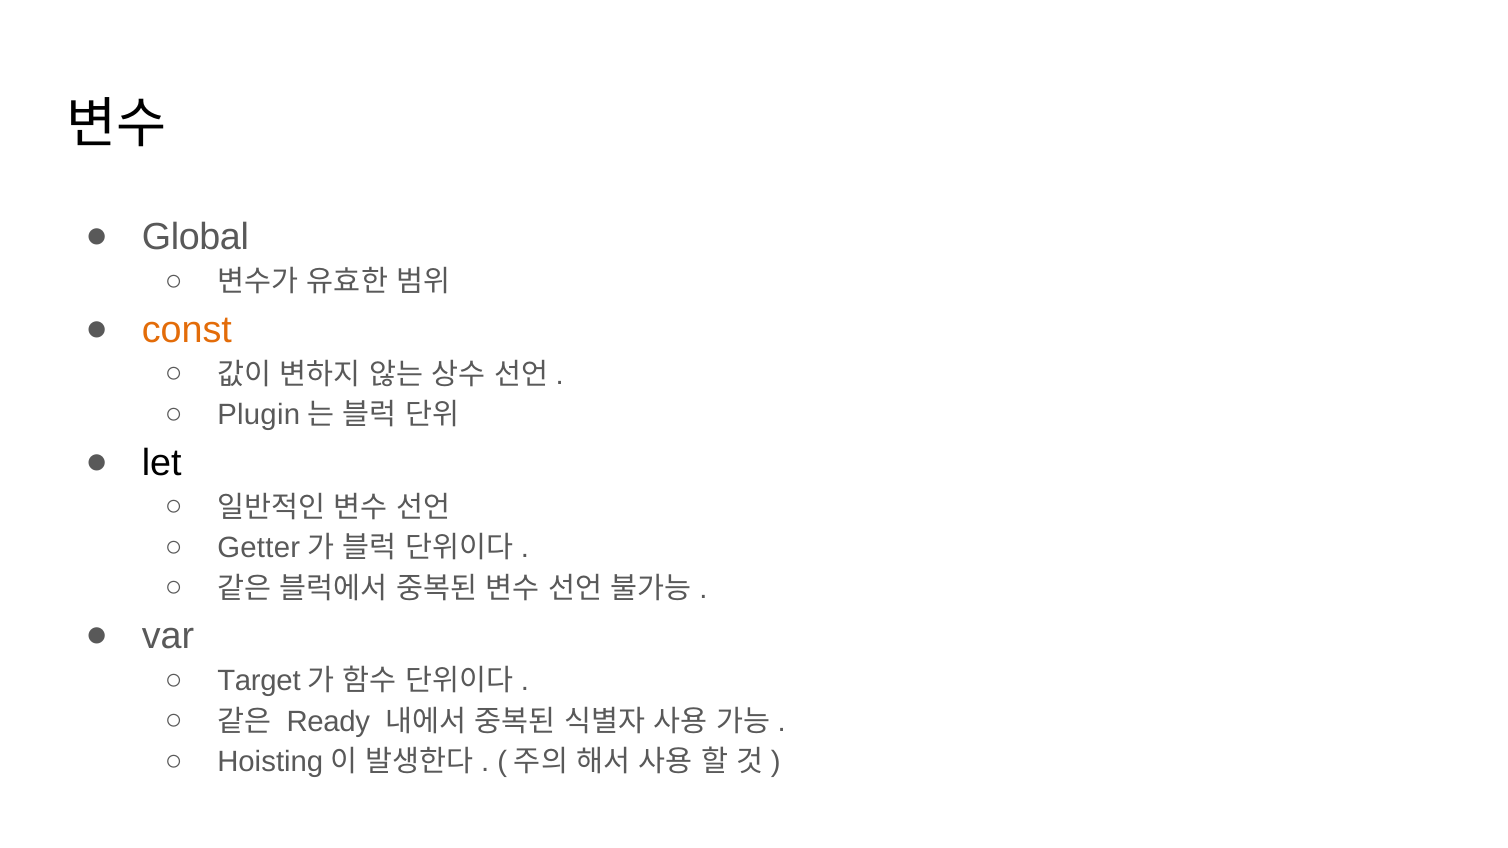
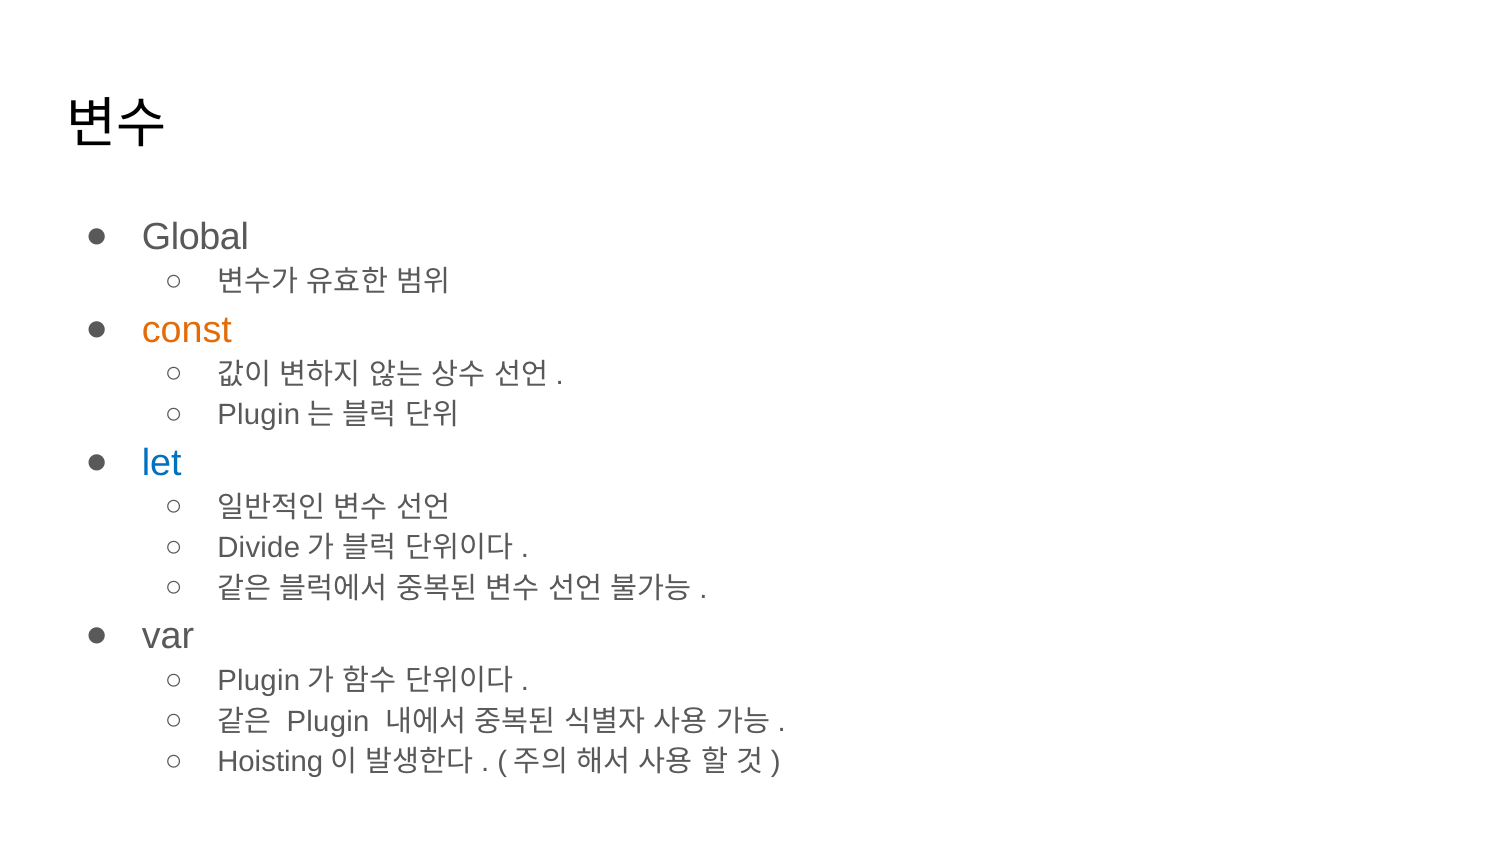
let colour: black -> blue
Getter: Getter -> Divide
Target at (259, 681): Target -> Plugin
Ready at (328, 722): Ready -> Plugin
